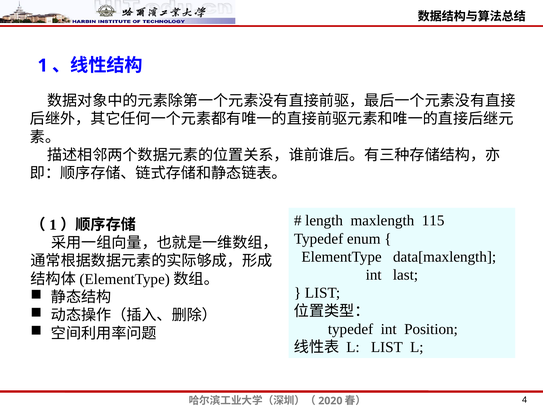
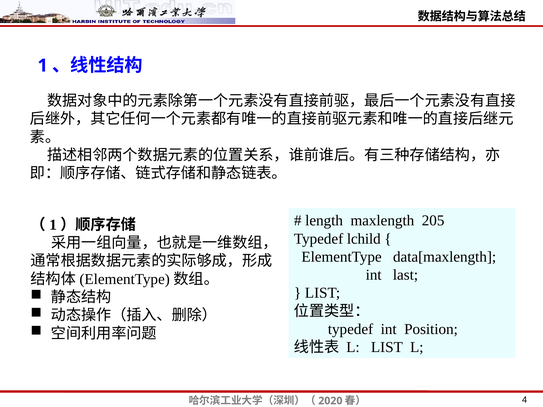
115: 115 -> 205
enum: enum -> lchild
